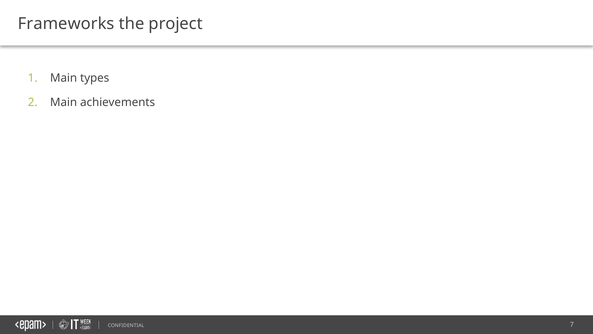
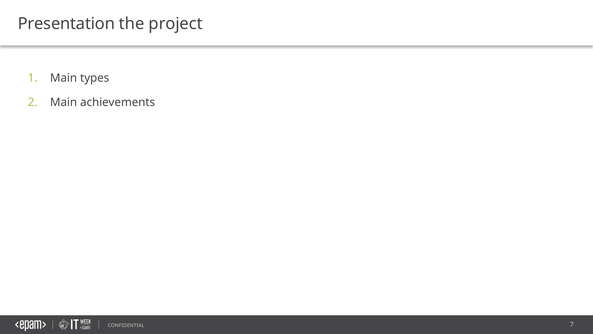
Frameworks: Frameworks -> Presentation
